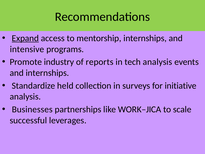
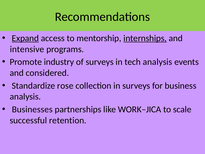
internships at (145, 38) underline: none -> present
of reports: reports -> surveys
and internships: internships -> considered
held: held -> rose
initiative: initiative -> business
leverages: leverages -> retention
